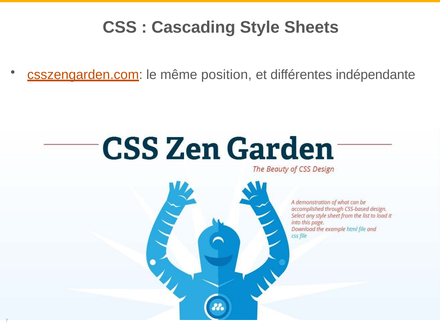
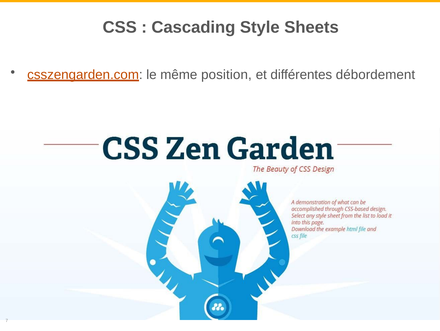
indépendante: indépendante -> débordement
